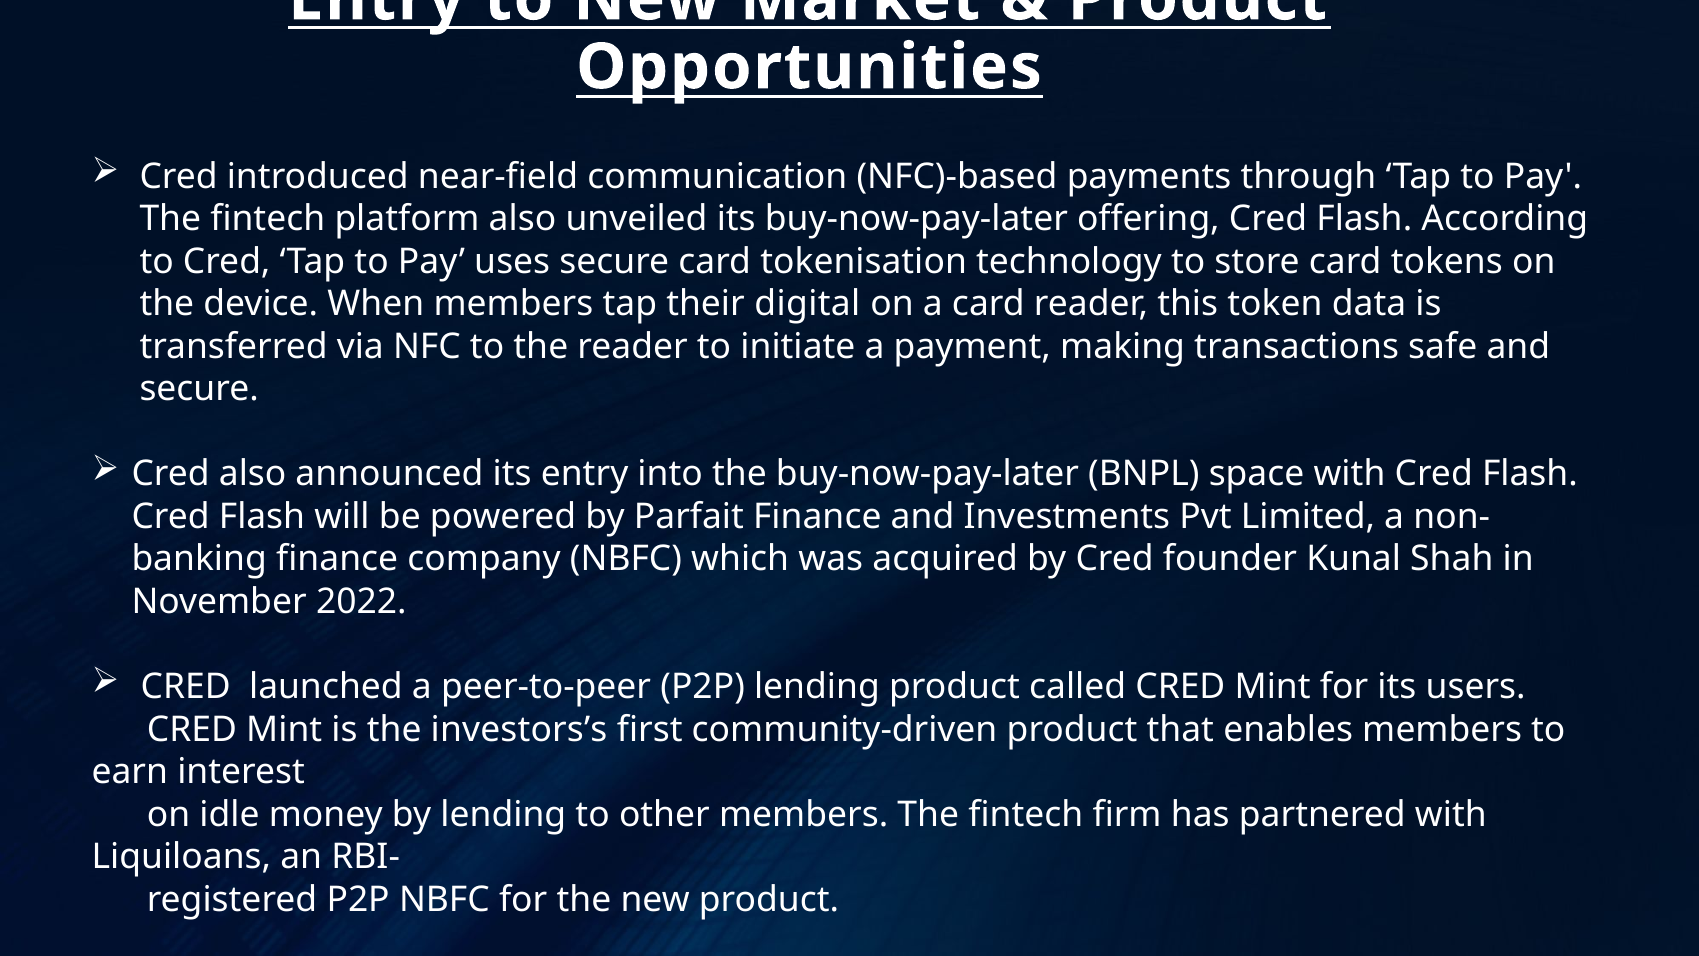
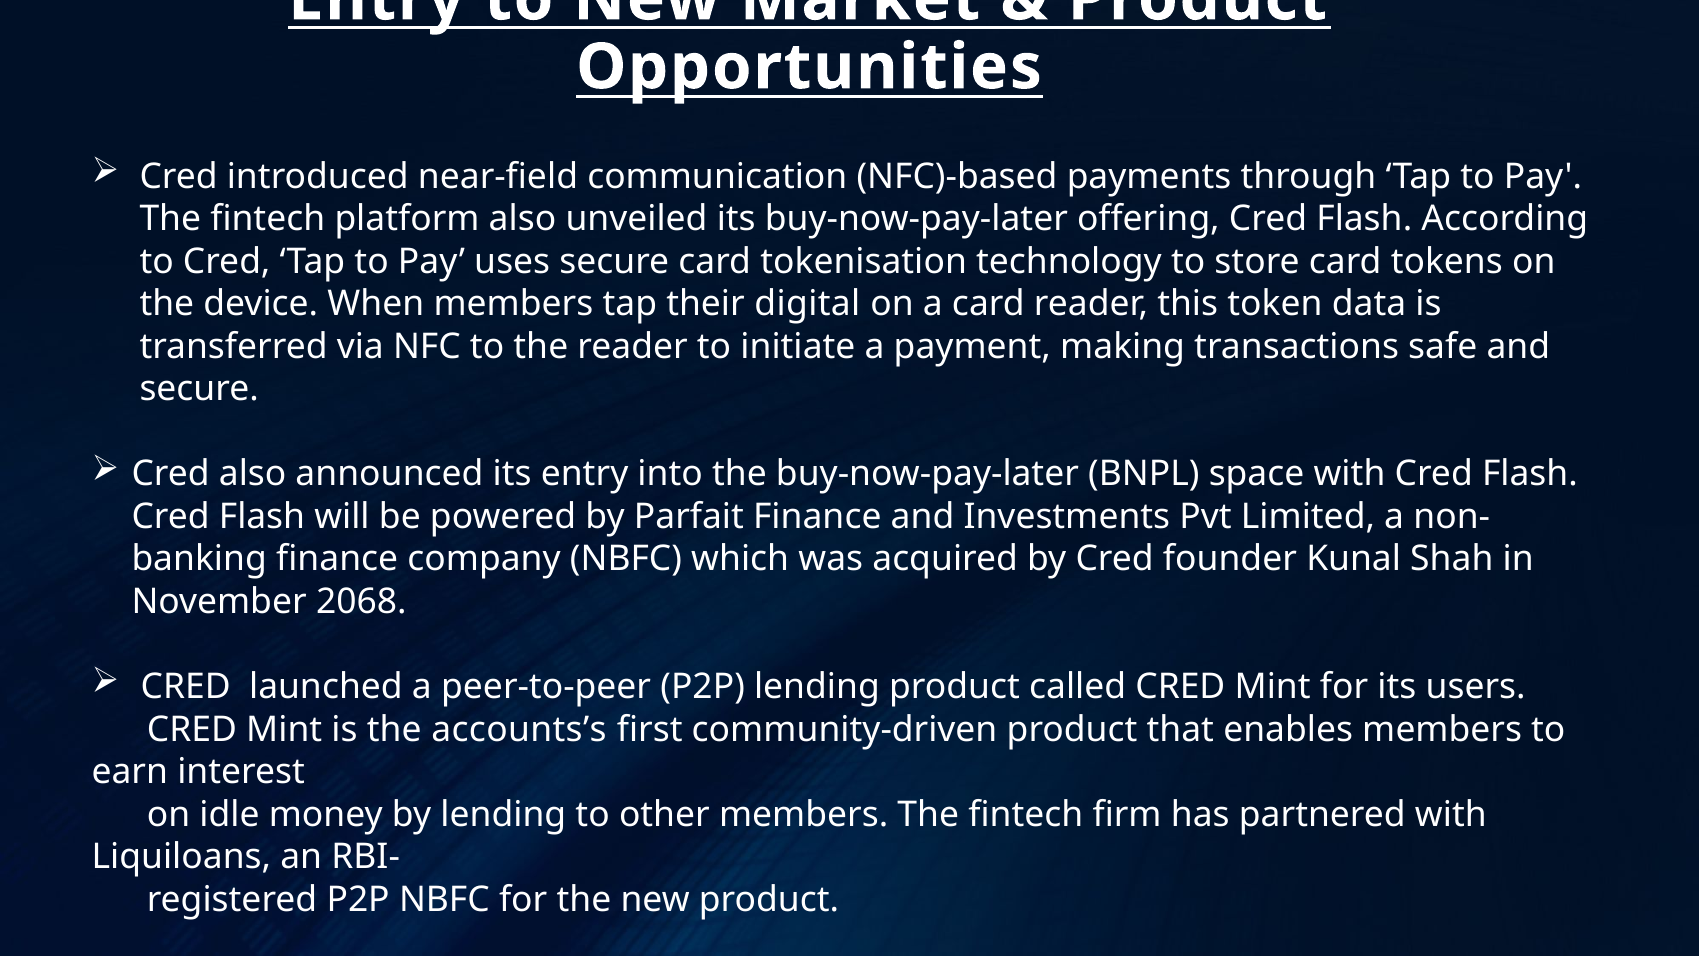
2022: 2022 -> 2068
investors’s: investors’s -> accounts’s
